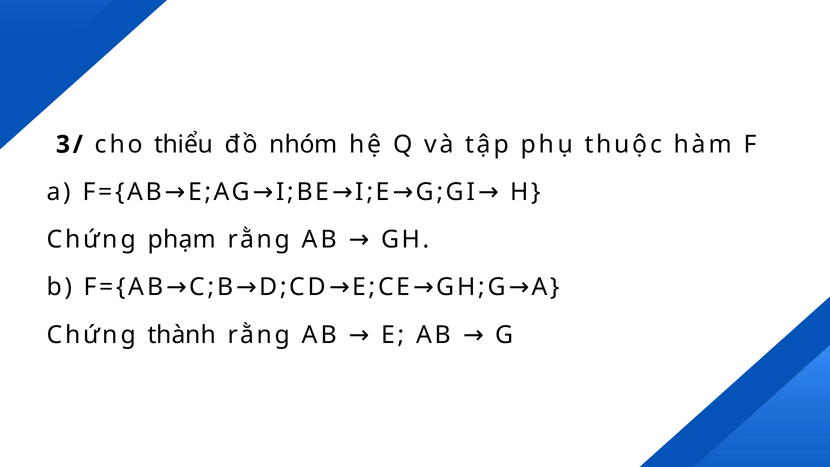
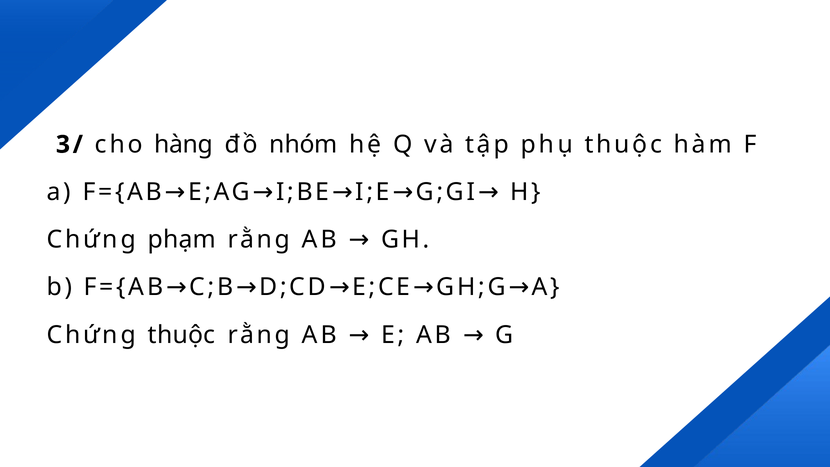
thiểu: thiểu -> hàng
Chứng thành: thành -> thuộc
